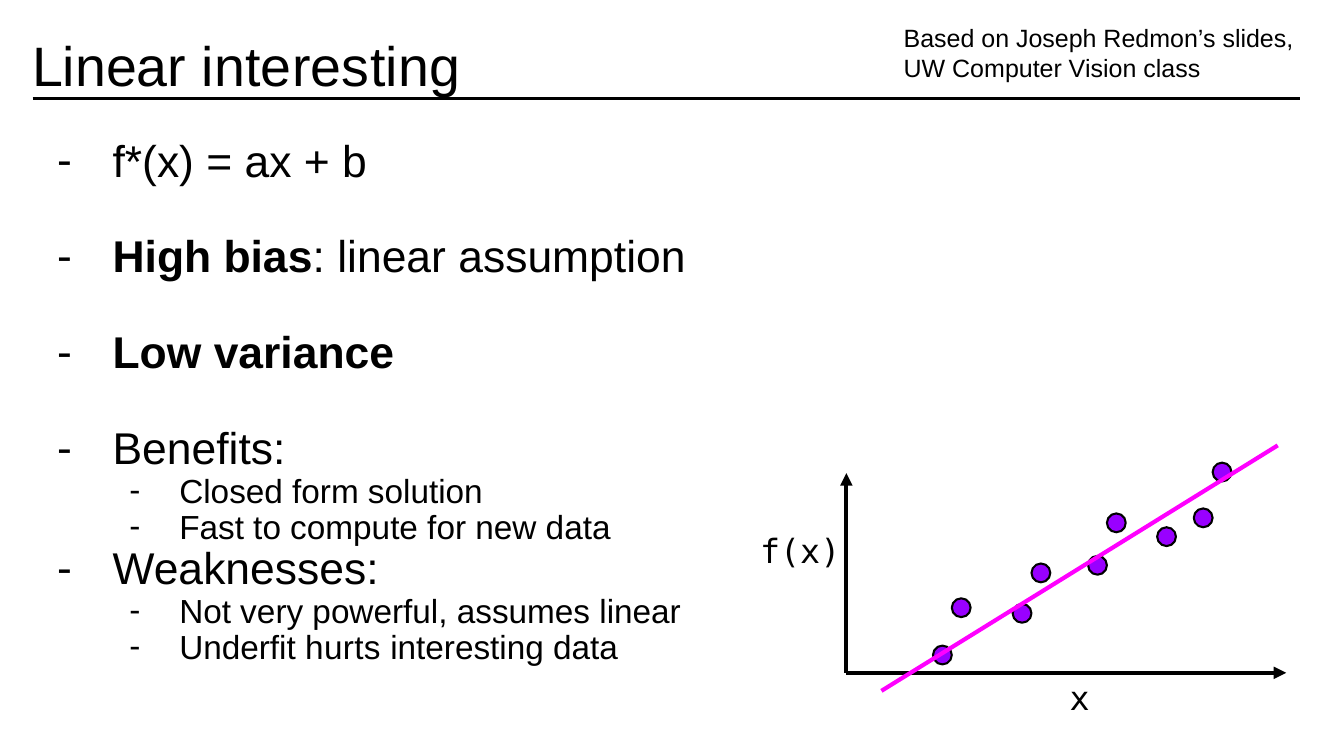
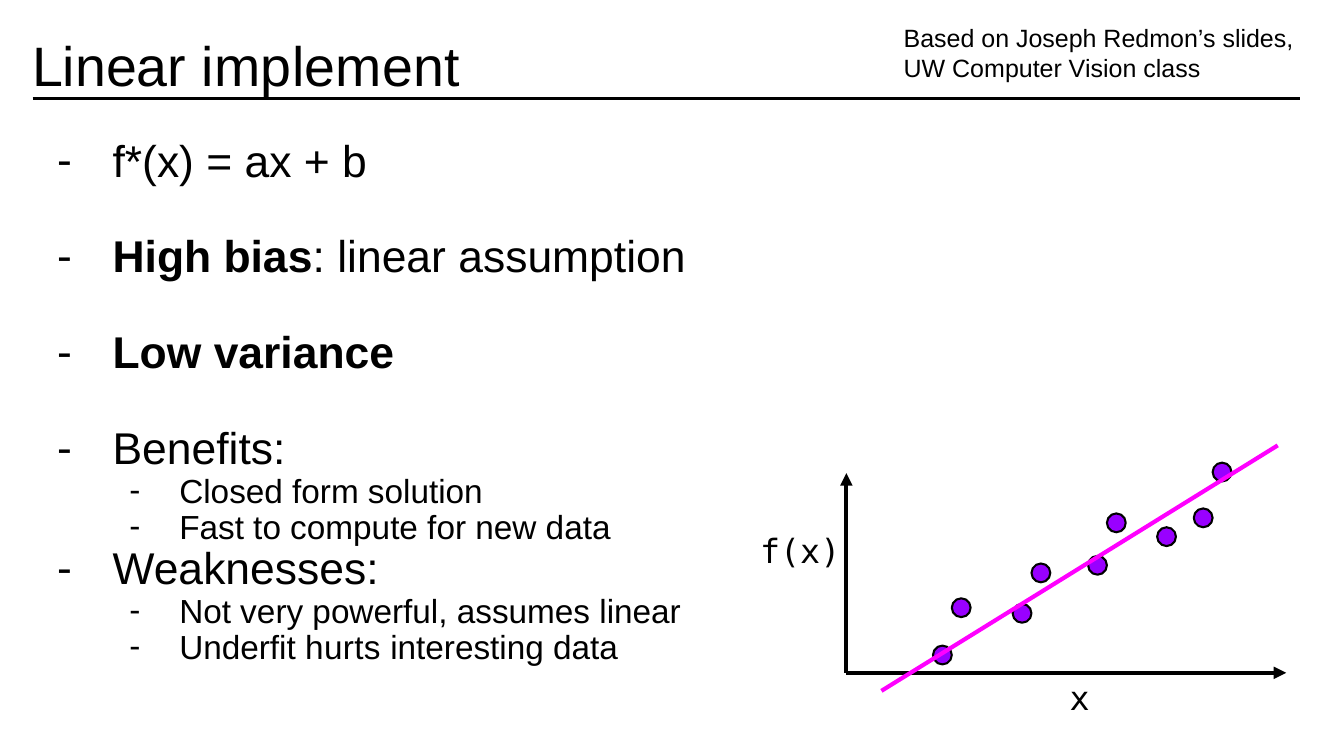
Linear interesting: interesting -> implement
